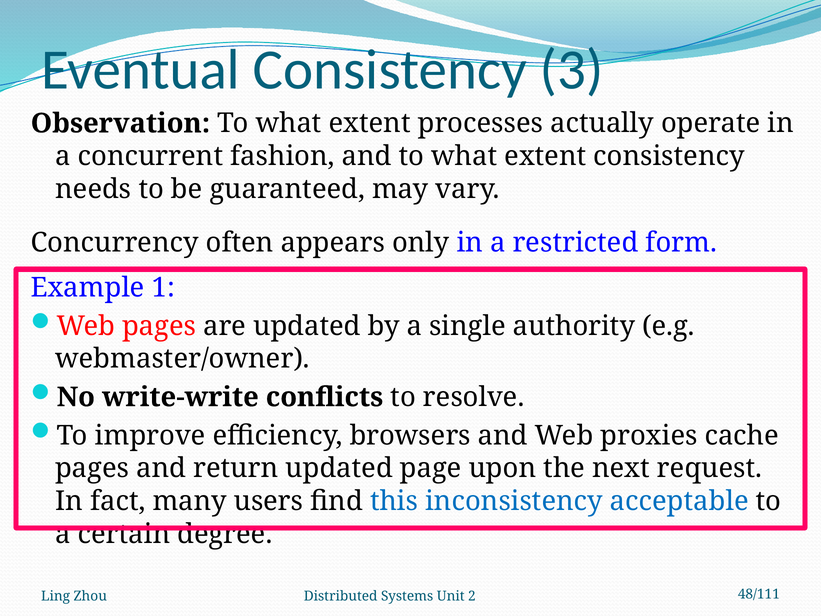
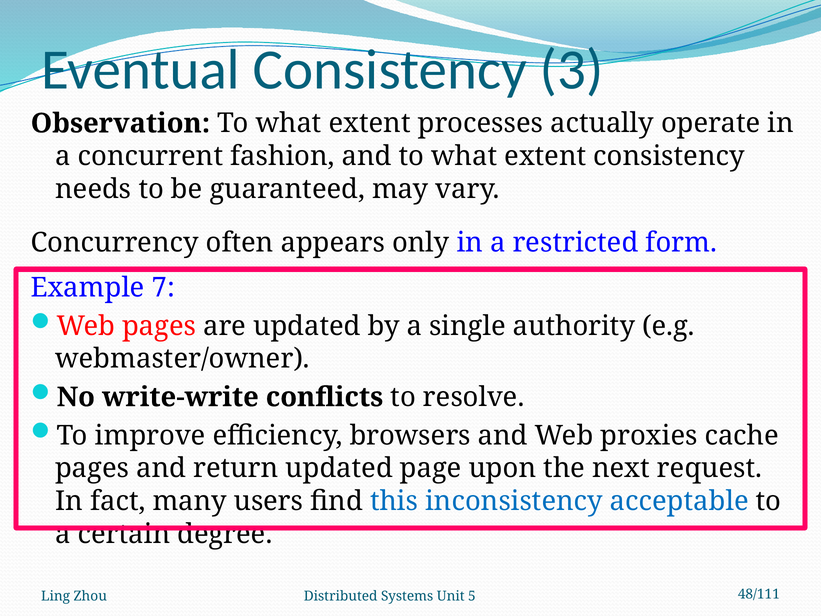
1: 1 -> 7
2: 2 -> 5
